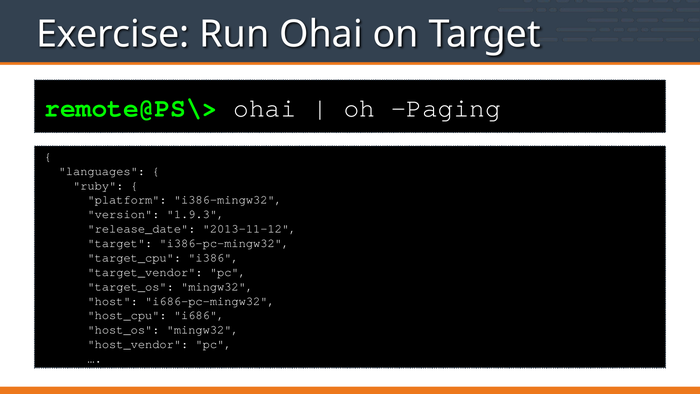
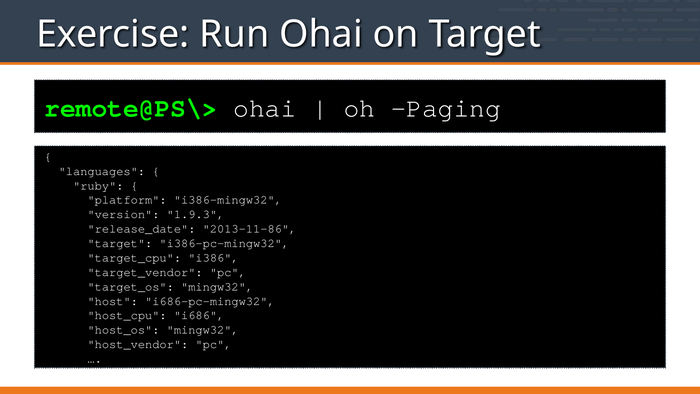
2013-11-12: 2013-11-12 -> 2013-11-86
